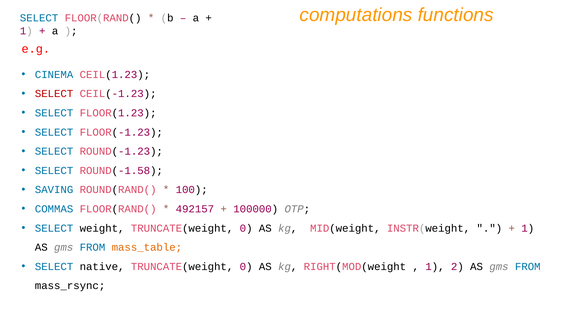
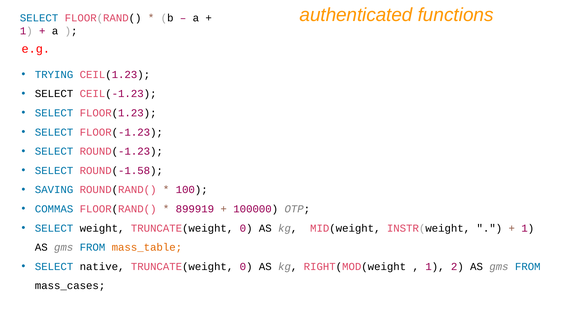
computations: computations -> authenticated
CINEMA: CINEMA -> TRYING
SELECT at (54, 94) colour: red -> black
492157: 492157 -> 899919
mass_rsync: mass_rsync -> mass_cases
